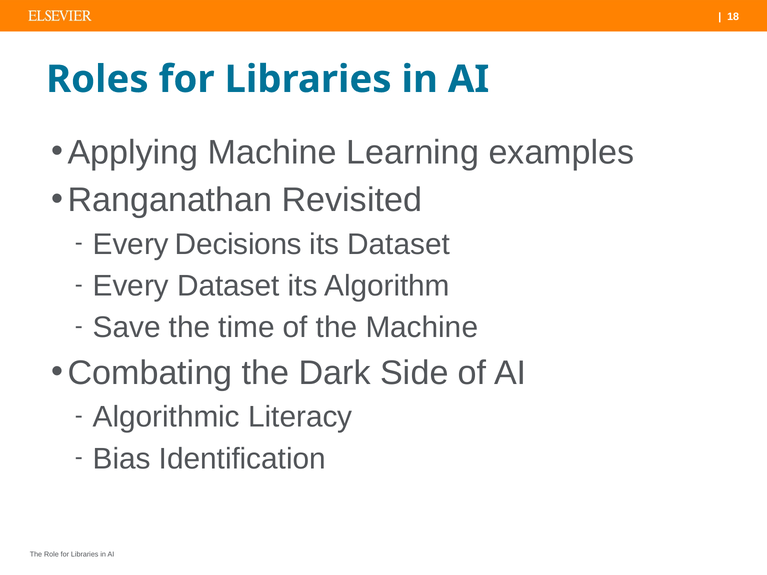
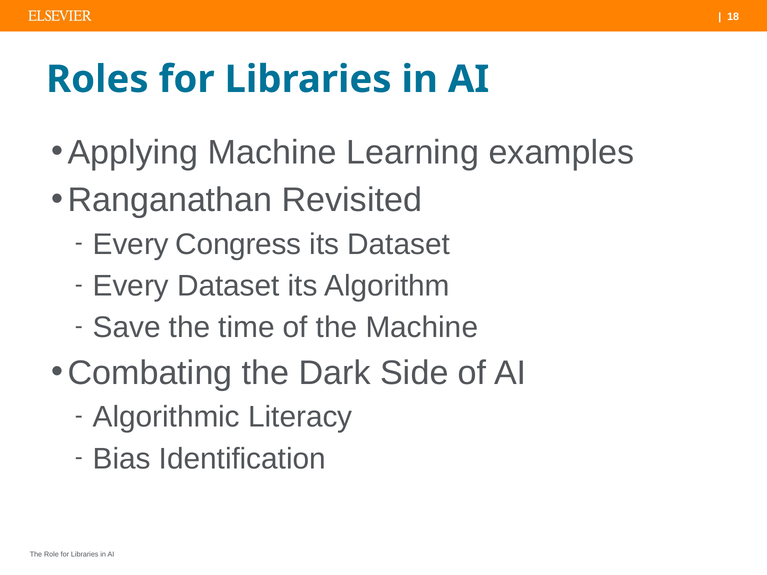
Decisions: Decisions -> Congress
